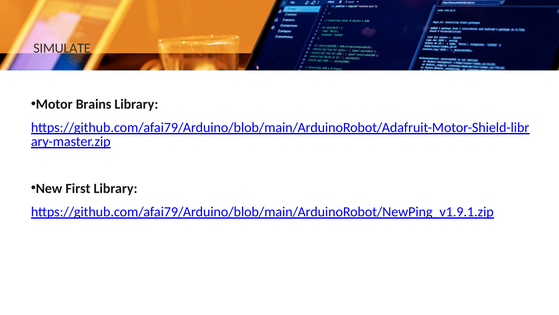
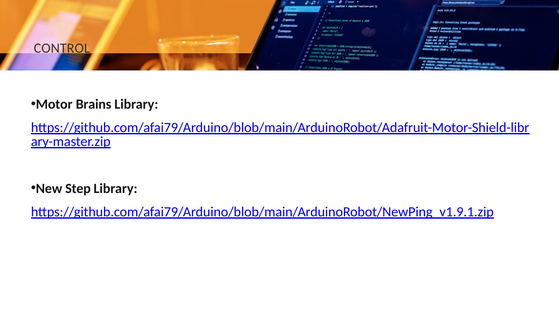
SIMULATE: SIMULATE -> CONTROL
First: First -> Step
